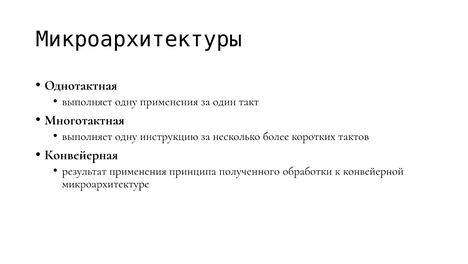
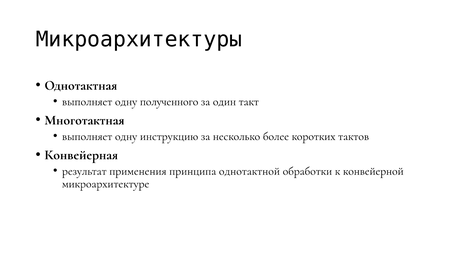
одну применения: применения -> полученного
полученного: полученного -> однотактной
